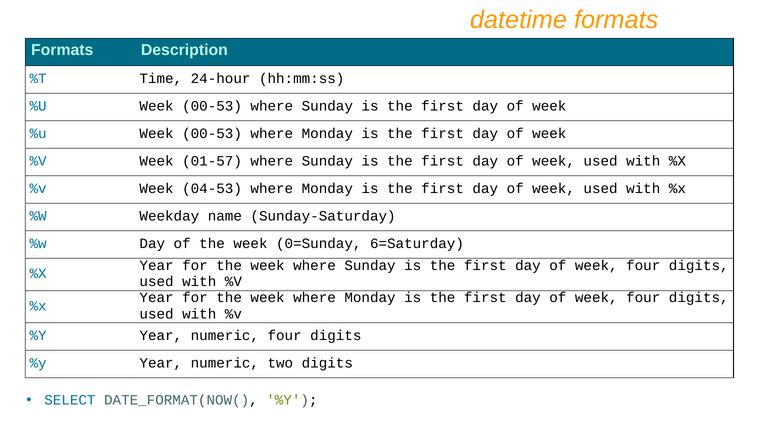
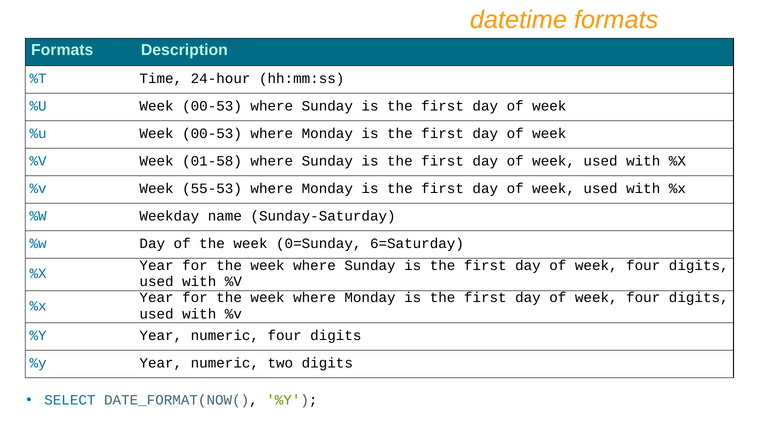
01-57: 01-57 -> 01-58
04-53: 04-53 -> 55-53
